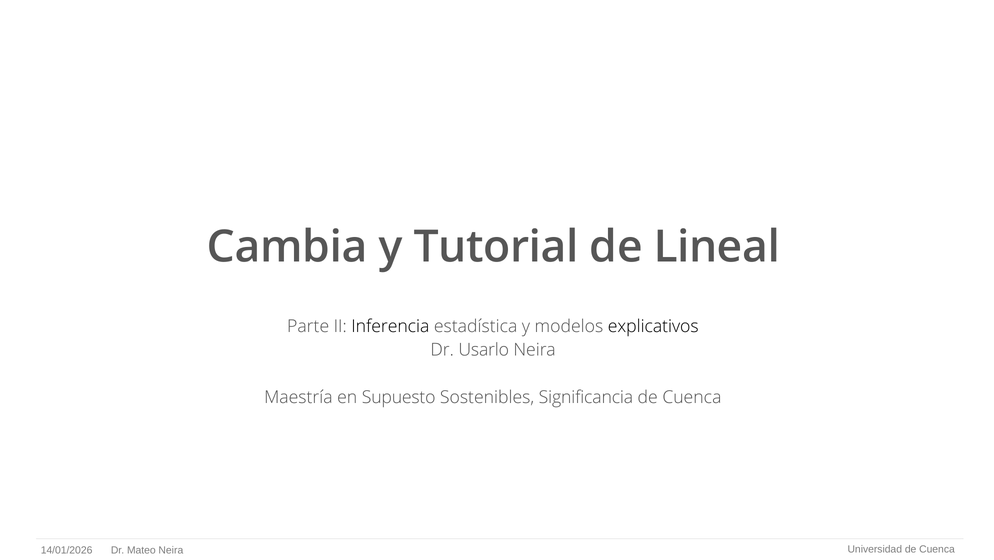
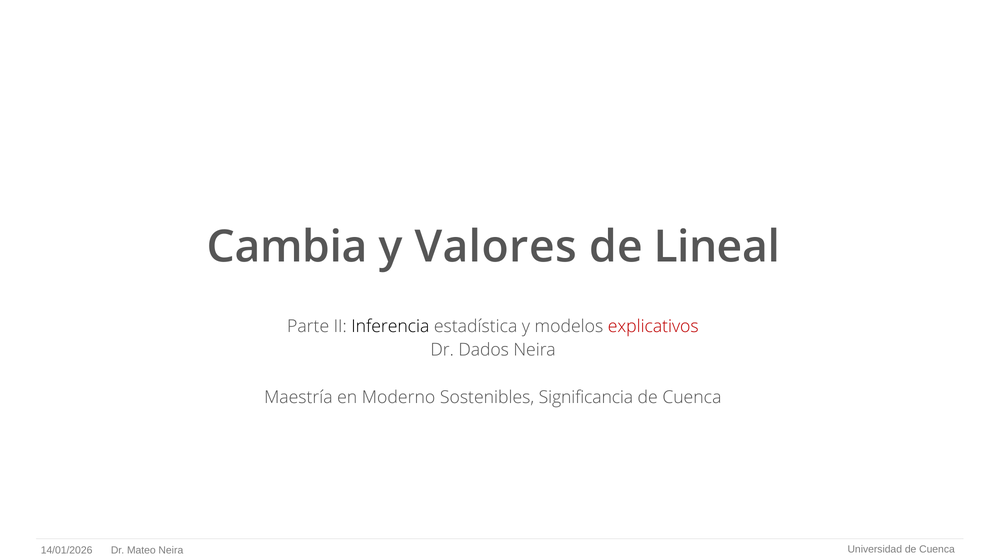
Tutorial: Tutorial -> Valores
explicativos colour: black -> red
Usarlo: Usarlo -> Dados
Supuesto: Supuesto -> Moderno
